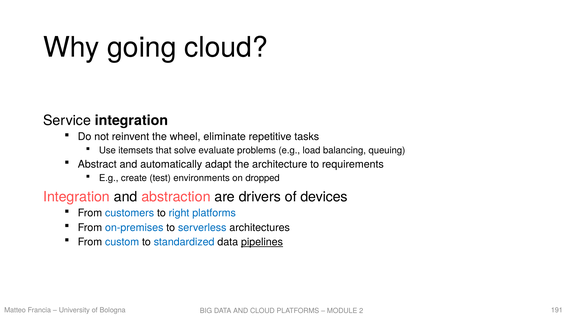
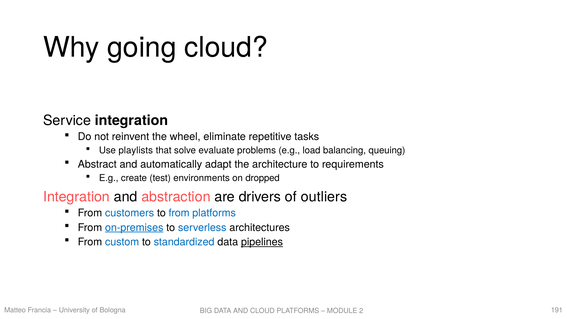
itemsets: itemsets -> playlists
devices: devices -> outliers
to right: right -> from
on-premises underline: none -> present
